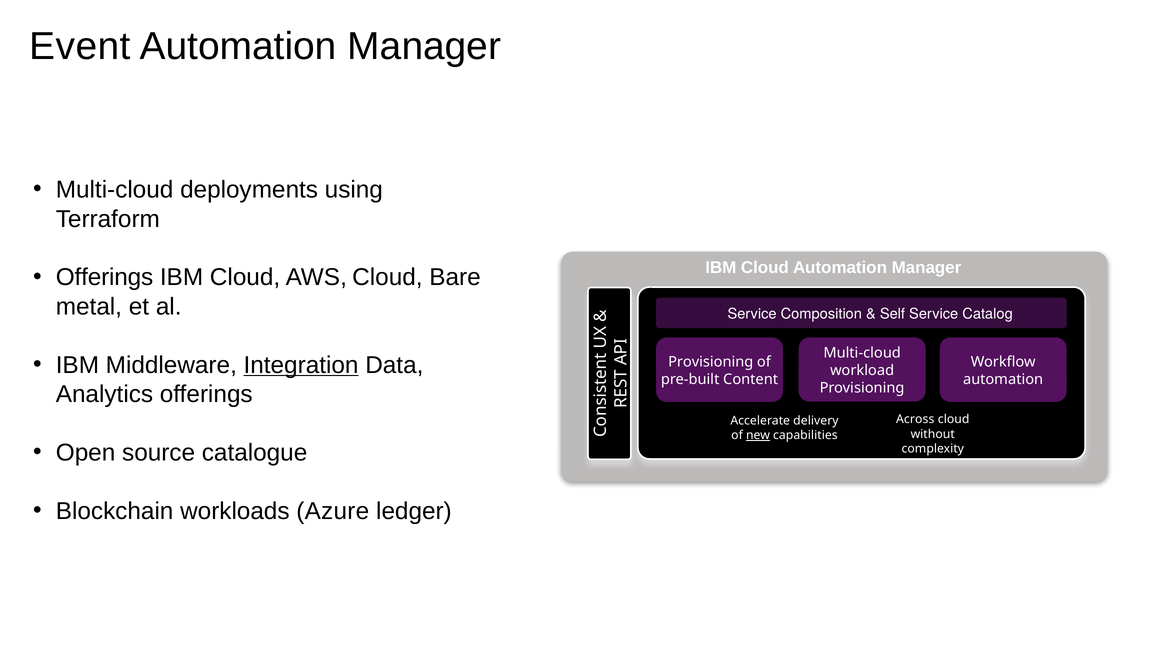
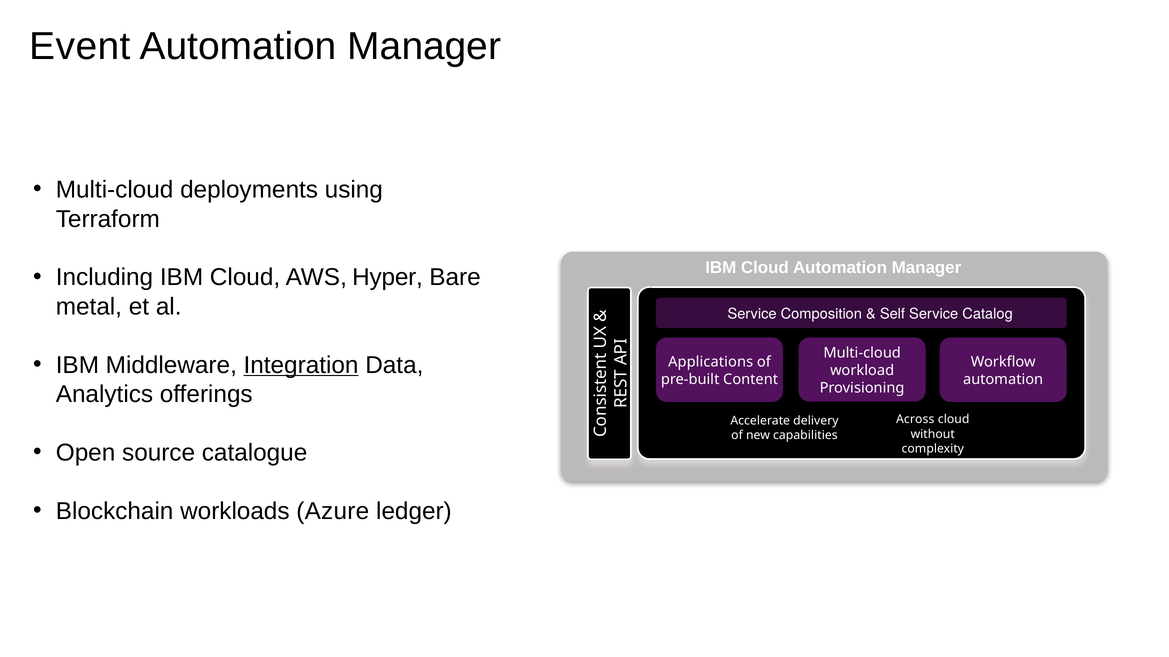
Offerings at (105, 278): Offerings -> Including
AWS Cloud: Cloud -> Hyper
Provisioning at (711, 362): Provisioning -> Applications
new underline: present -> none
